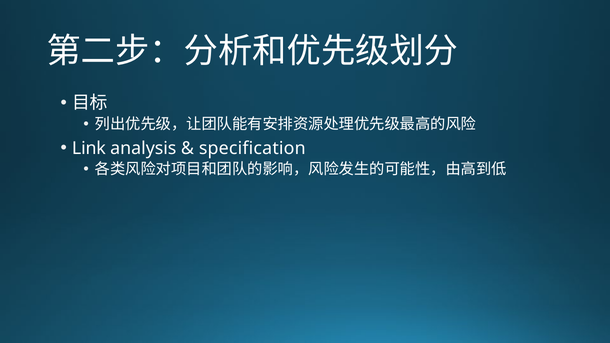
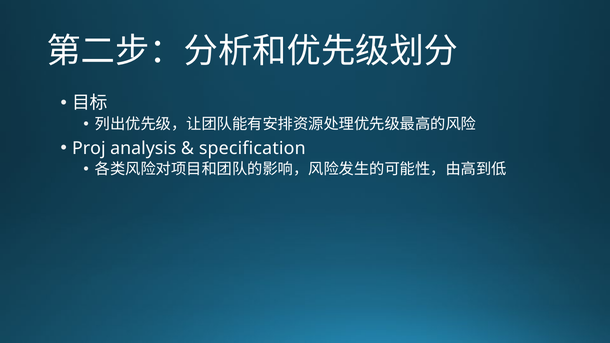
Link: Link -> Proj
